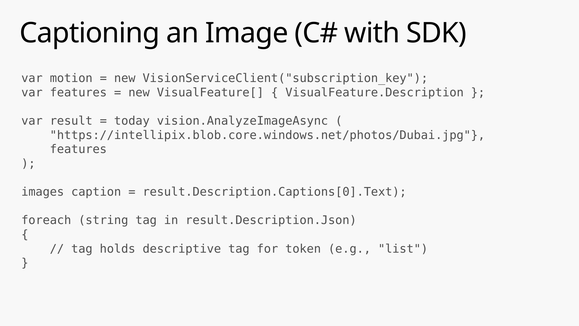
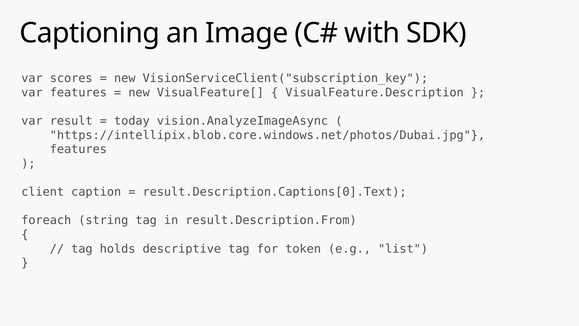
motion: motion -> scores
images: images -> client
result.Description.Json: result.Description.Json -> result.Description.From
